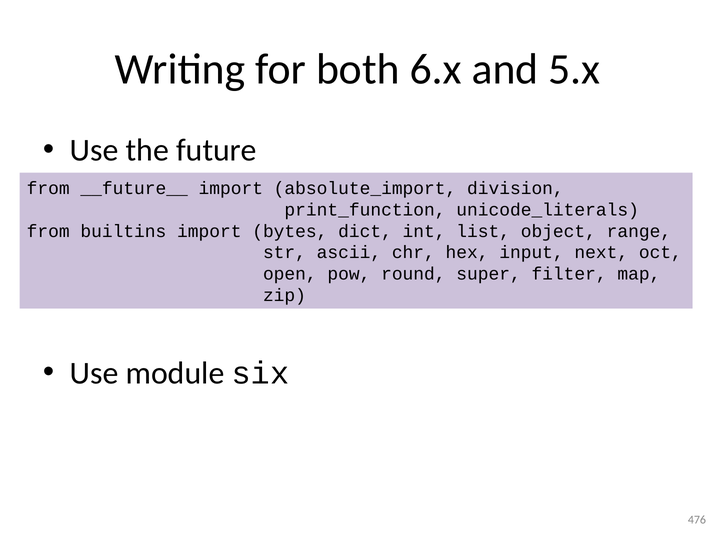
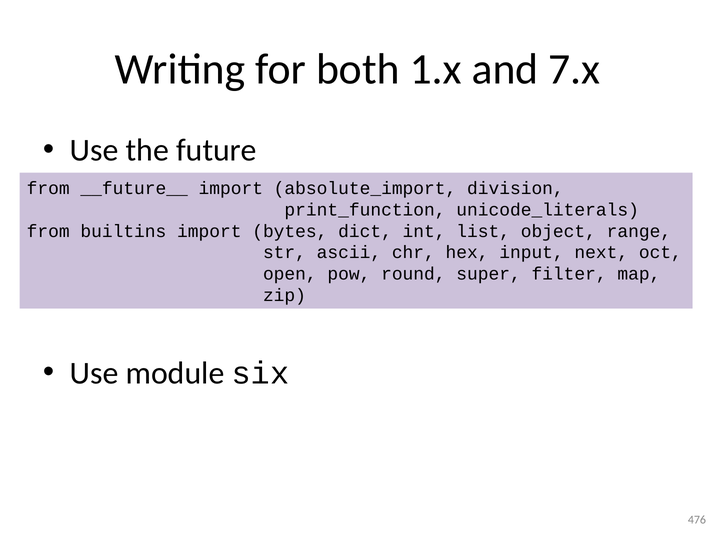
6.x: 6.x -> 1.x
5.x: 5.x -> 7.x
